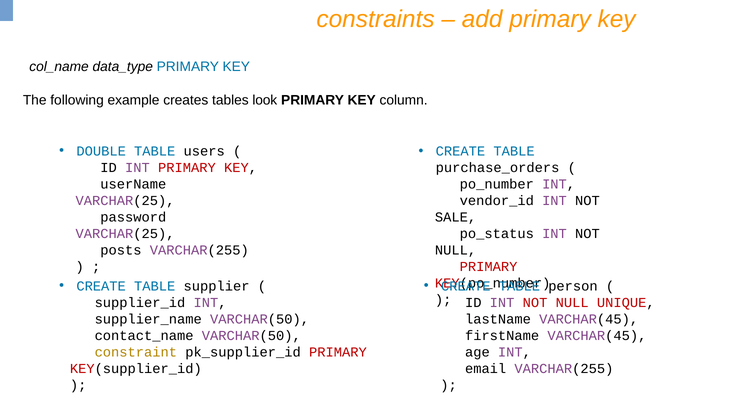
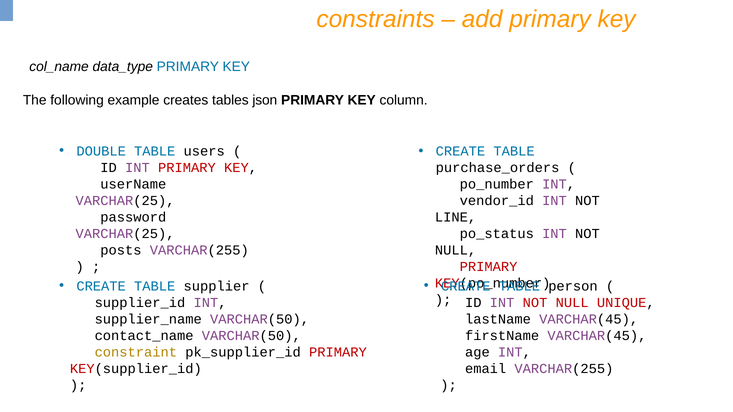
look: look -> json
SALE: SALE -> LINE
